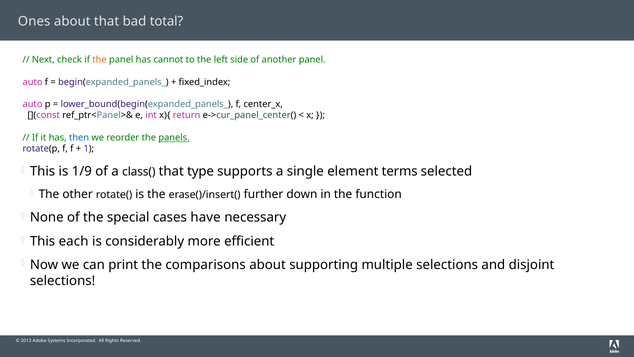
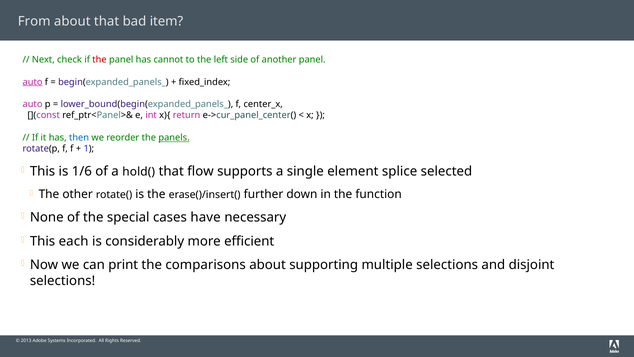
Ones: Ones -> From
total: total -> item
the at (100, 60) colour: orange -> red
auto at (33, 82) underline: none -> present
1/9: 1/9 -> 1/6
class(: class( -> hold(
type: type -> flow
terms: terms -> splice
